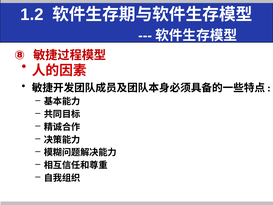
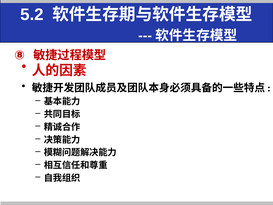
1.2: 1.2 -> 5.2
